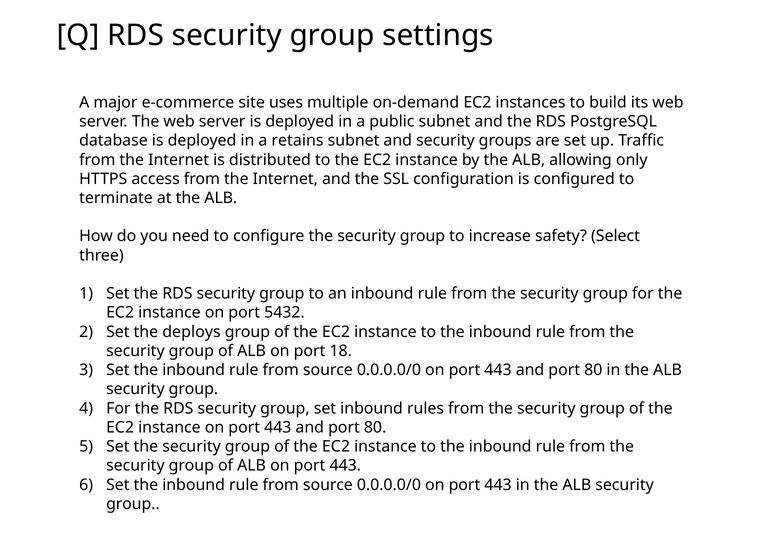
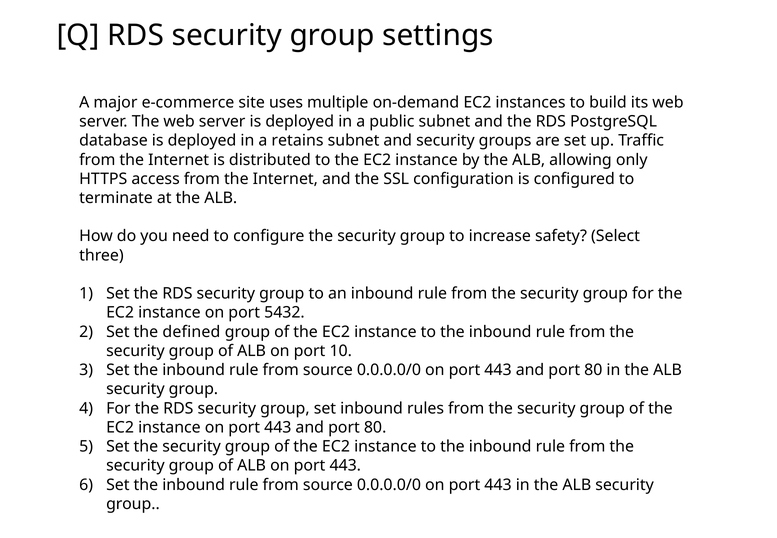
deploys: deploys -> defined
18: 18 -> 10
